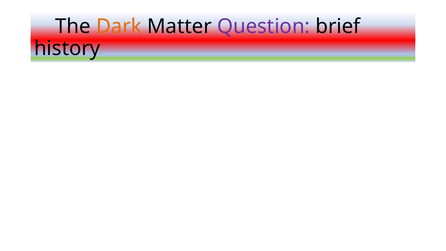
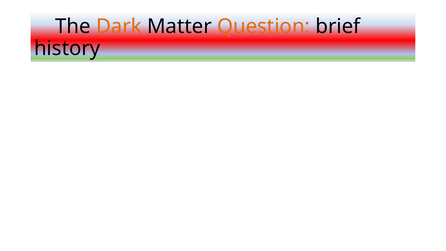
Question colour: purple -> orange
